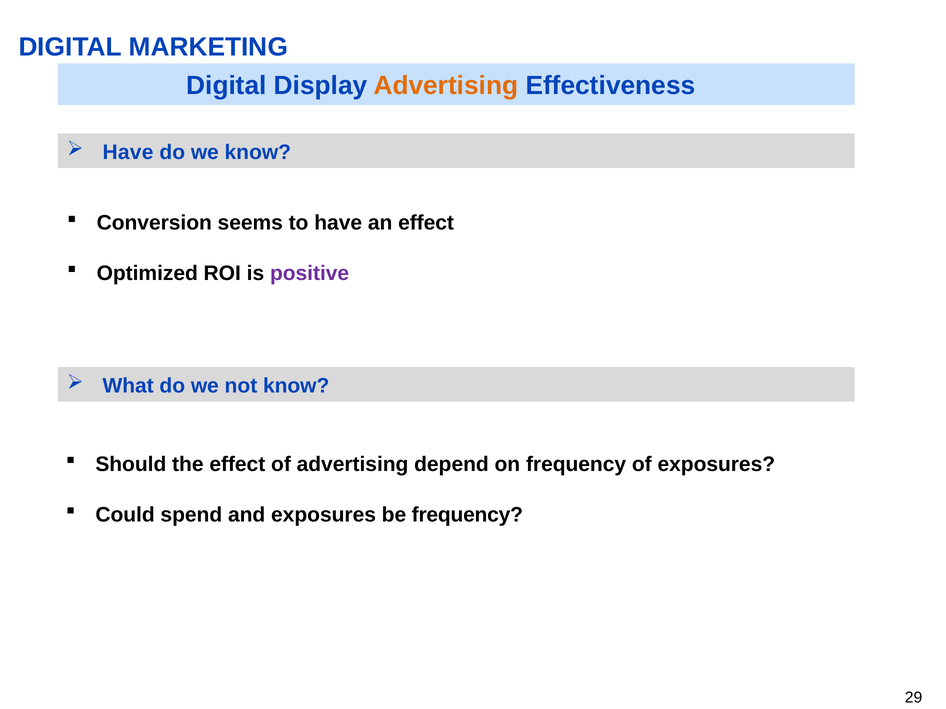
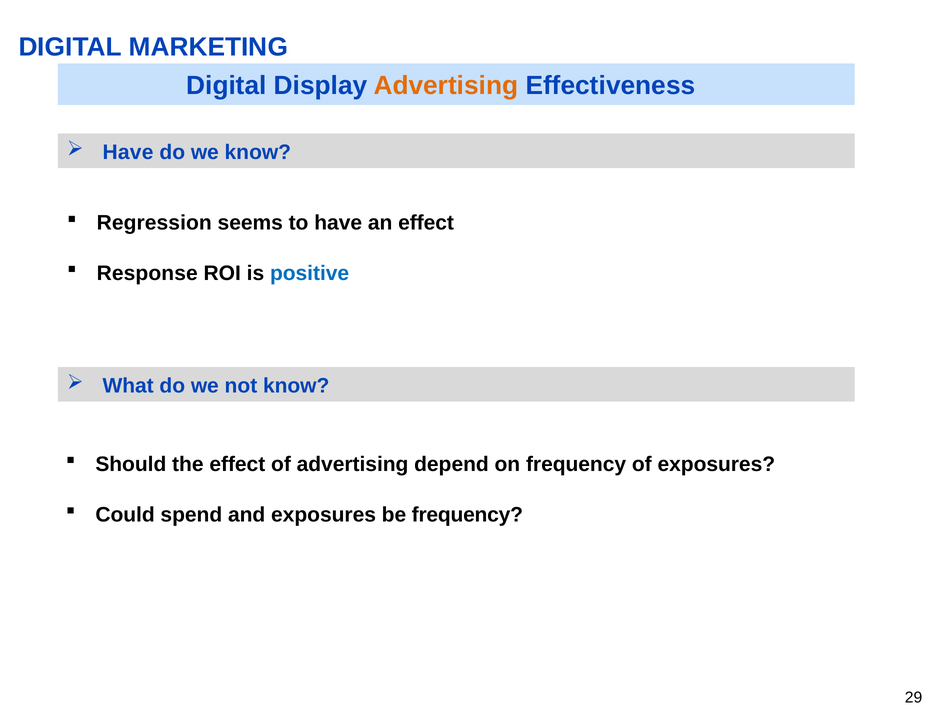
Conversion: Conversion -> Regression
Optimized: Optimized -> Response
positive colour: purple -> blue
